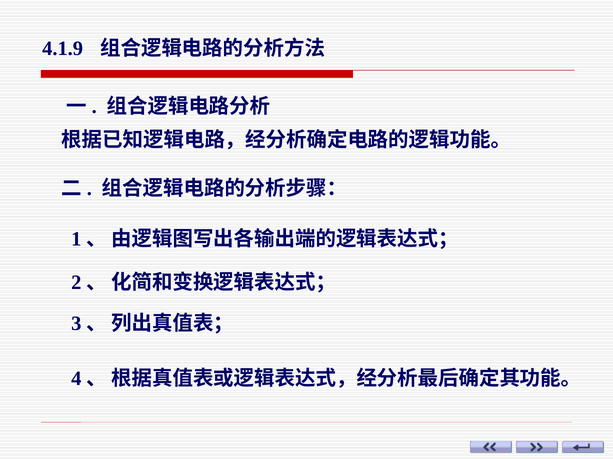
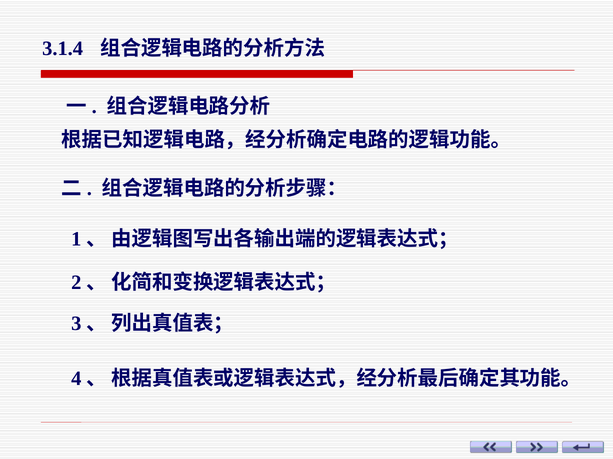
4.1.9: 4.1.9 -> 3.1.4
